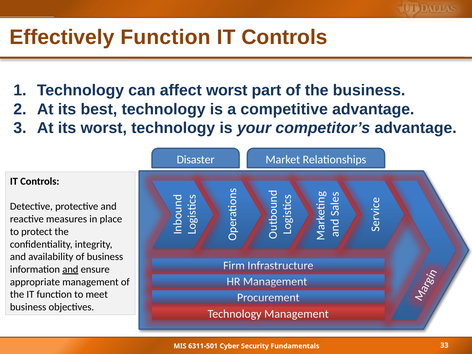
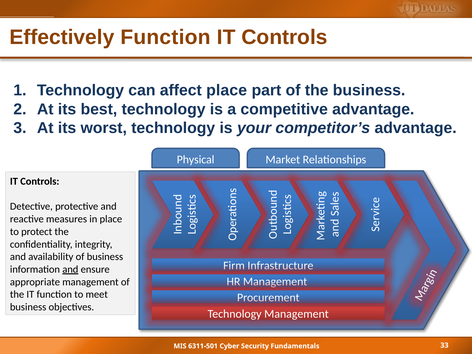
affect worst: worst -> place
Disaster: Disaster -> Physical
